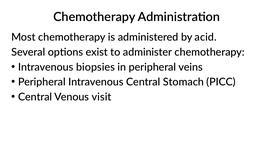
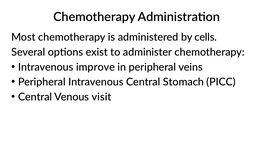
acid: acid -> cells
biopsies: biopsies -> improve
